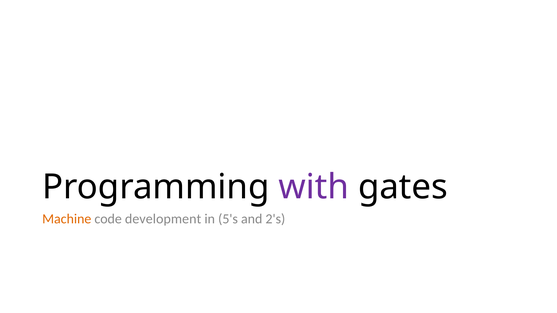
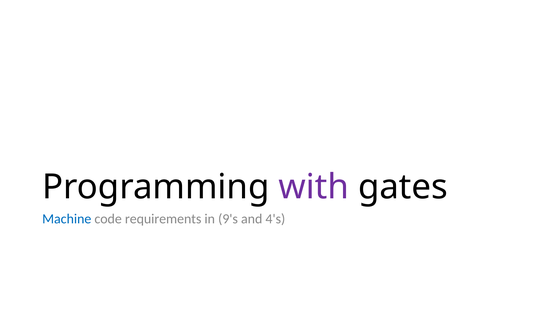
Machine colour: orange -> blue
development: development -> requirements
5's: 5's -> 9's
2's: 2's -> 4's
